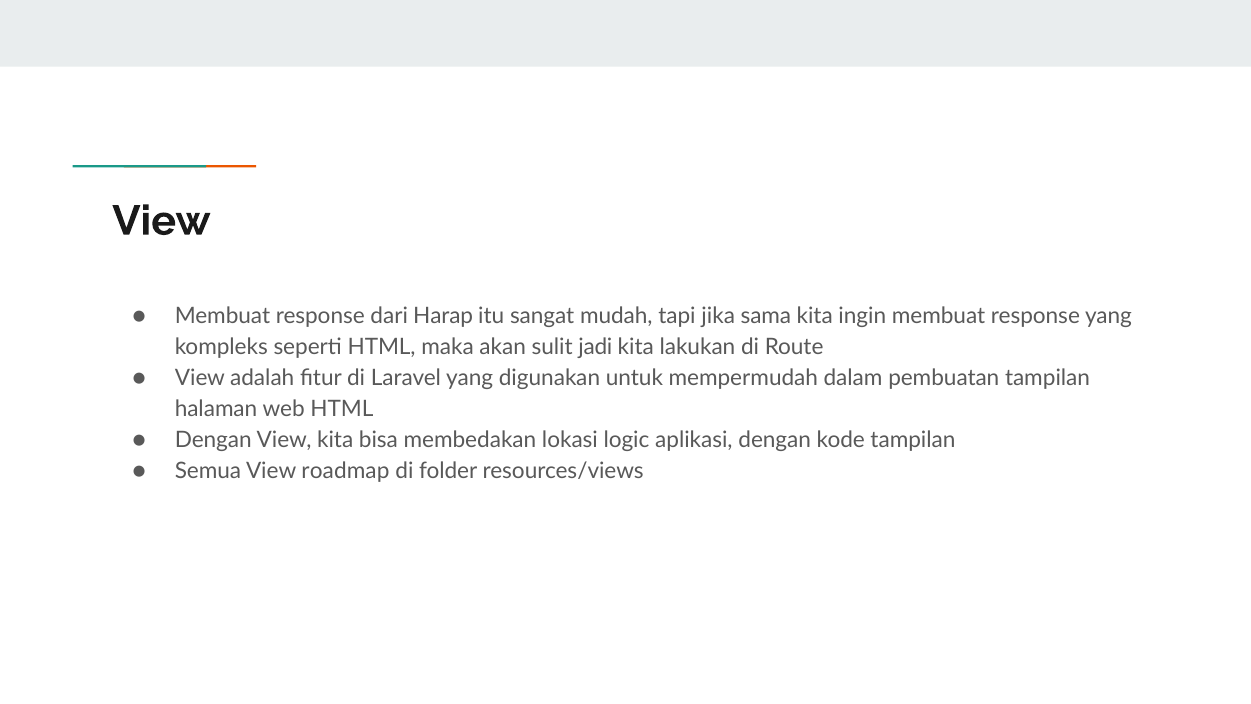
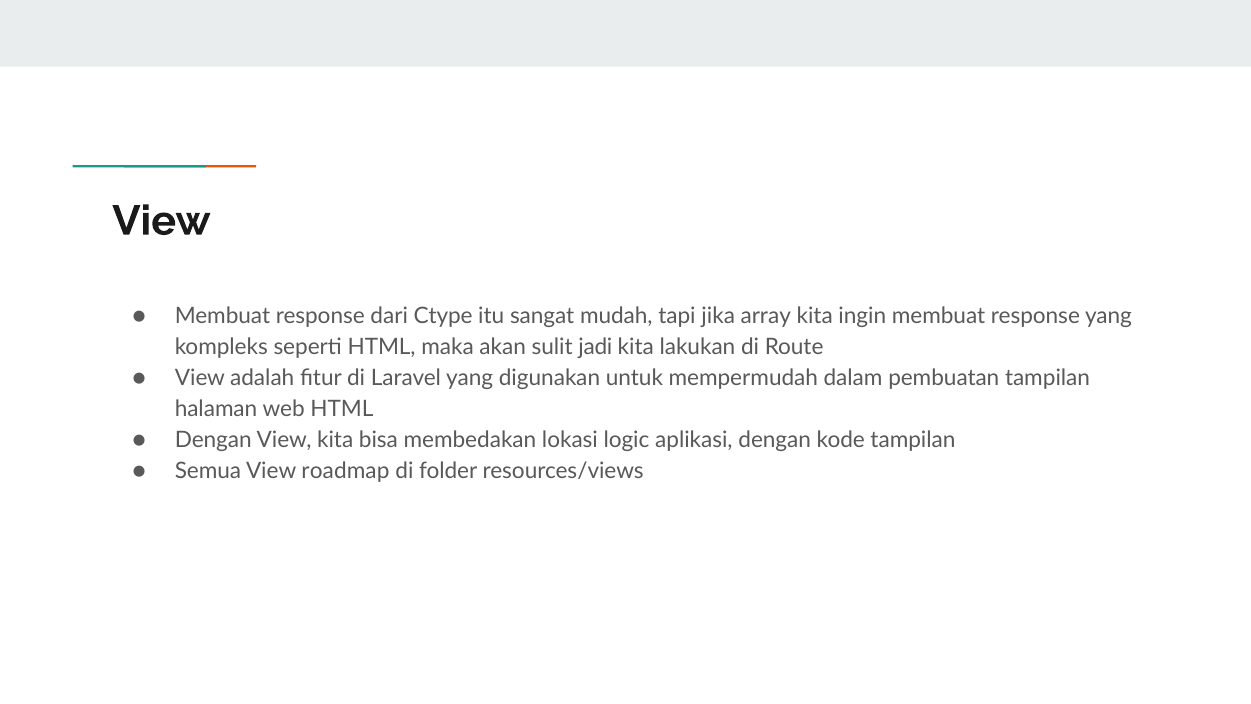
Harap: Harap -> Ctype
sama: sama -> array
